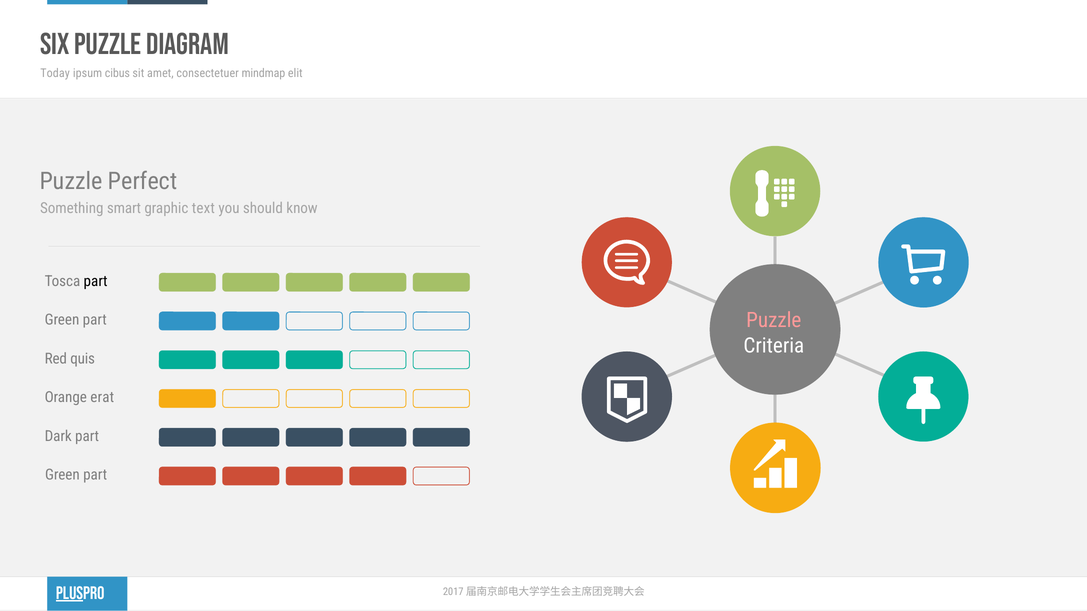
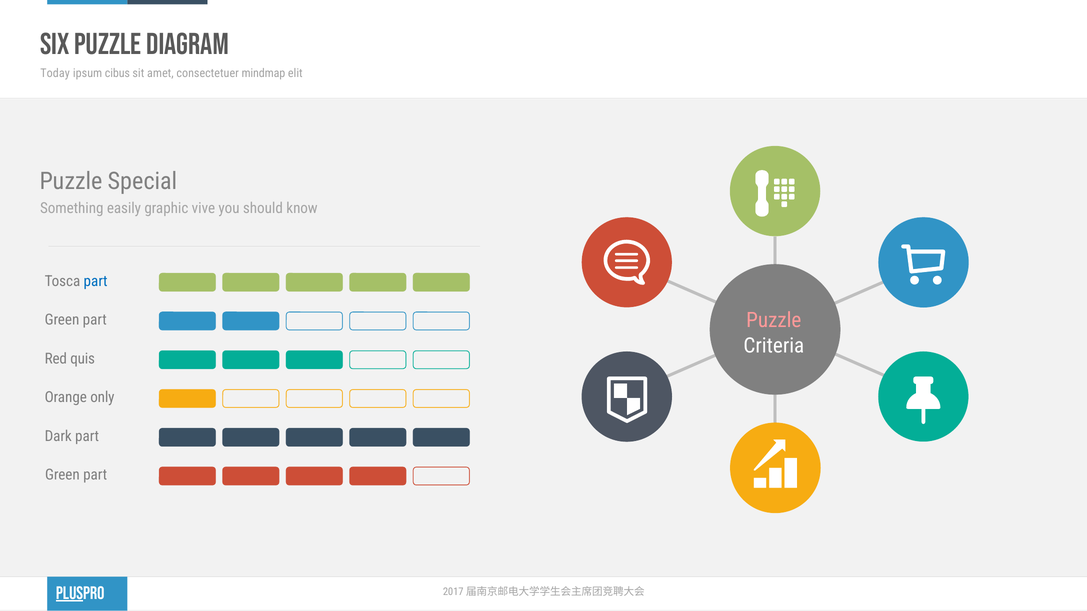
Perfect: Perfect -> Special
smart: smart -> easily
text: text -> vive
part at (96, 281) colour: black -> blue
erat: erat -> only
